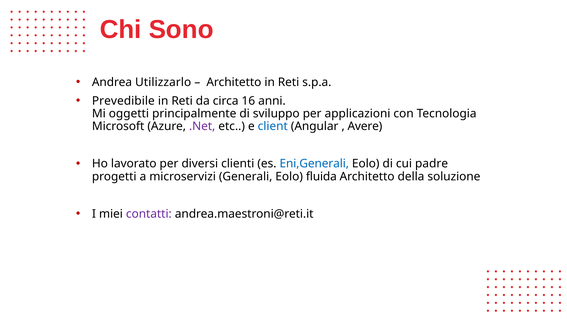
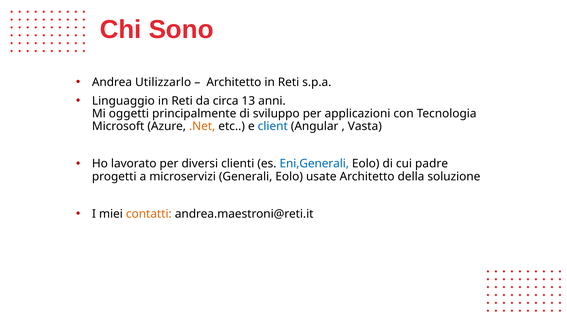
Prevedibile: Prevedibile -> Linguaggio
16: 16 -> 13
.Net colour: purple -> orange
Avere: Avere -> Vasta
fluida: fluida -> usate
contatti colour: purple -> orange
